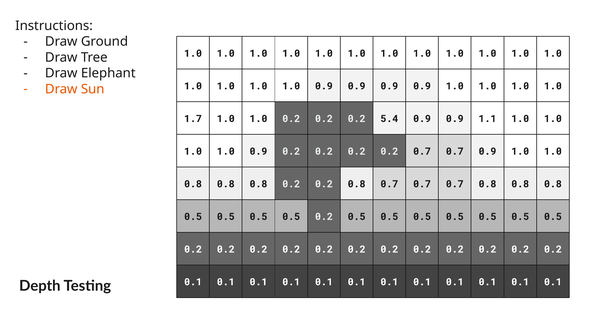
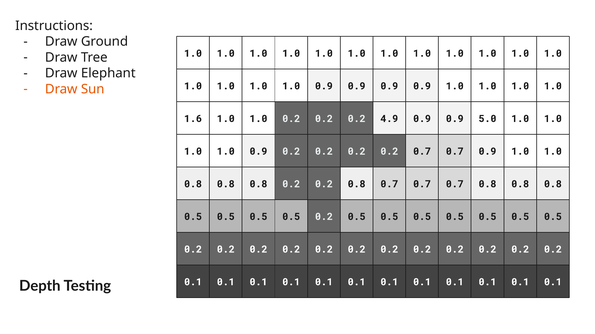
1.7: 1.7 -> 1.6
5.4: 5.4 -> 4.9
1.1: 1.1 -> 5.0
